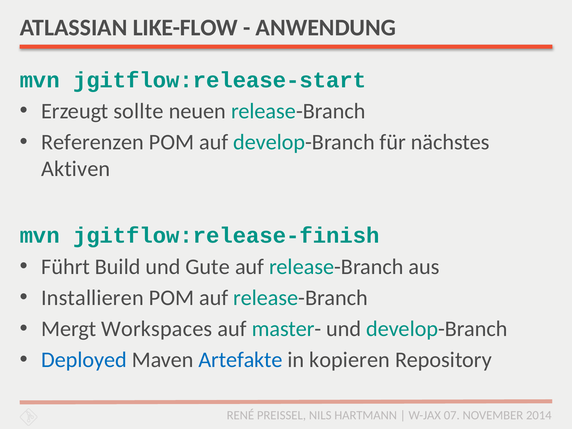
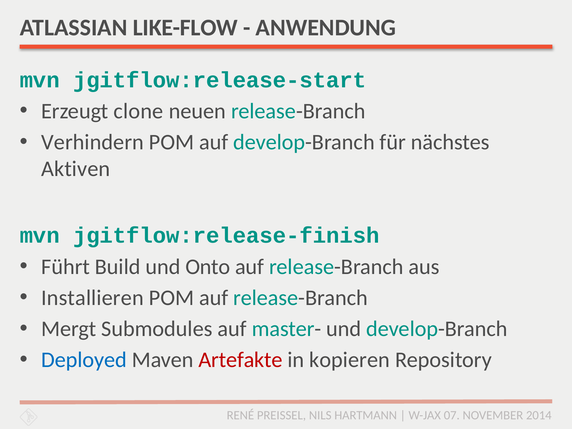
sollte: sollte -> clone
Referenzen: Referenzen -> Verhindern
Gute: Gute -> Onto
Workspaces: Workspaces -> Submodules
Artefakte colour: blue -> red
